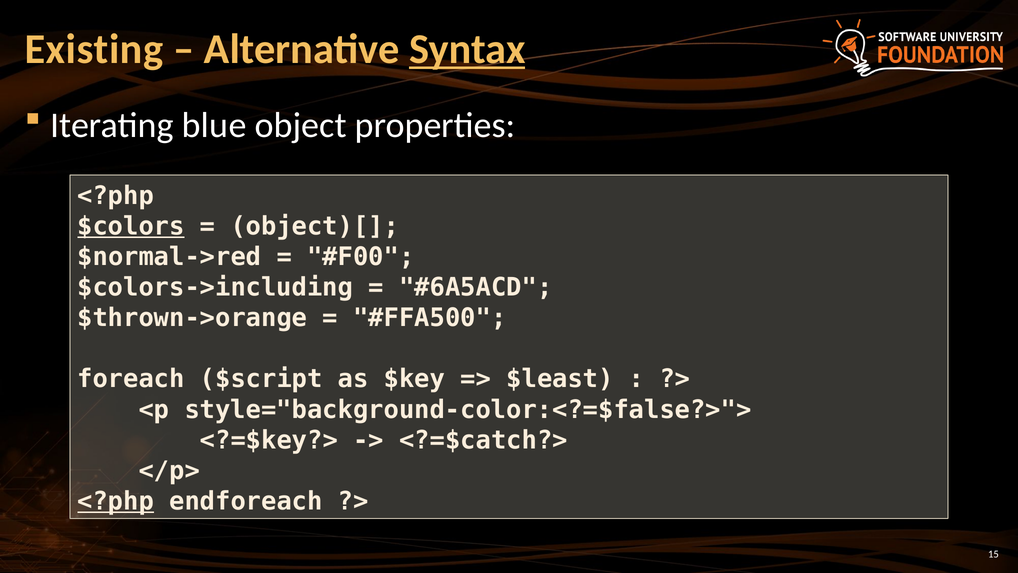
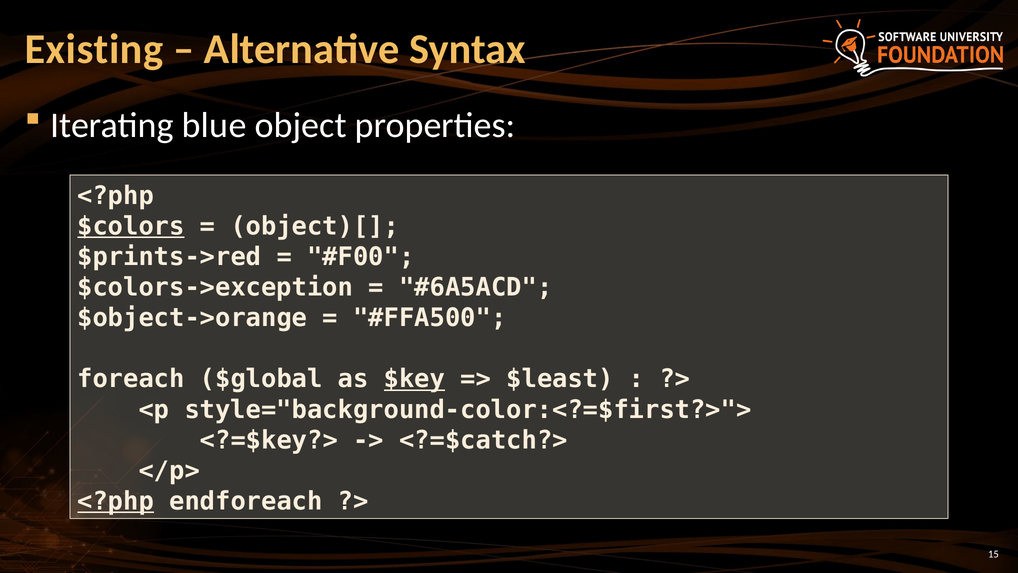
Syntax underline: present -> none
$normal->red: $normal->red -> $prints->red
$colors->including: $colors->including -> $colors->exception
$thrown->orange: $thrown->orange -> $object->orange
$script: $script -> $global
$key underline: none -> present
style="background-color:<?=$false?>">: style="background-color:<?=$false?>"> -> style="background-color:<?=$first?>">
